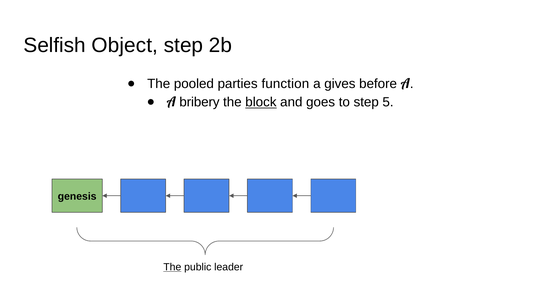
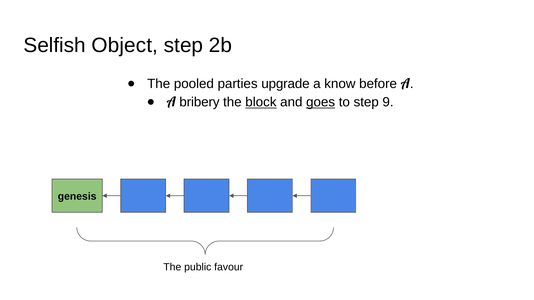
function: function -> upgrade
gives: gives -> know
goes underline: none -> present
5: 5 -> 9
The at (172, 267) underline: present -> none
leader: leader -> favour
